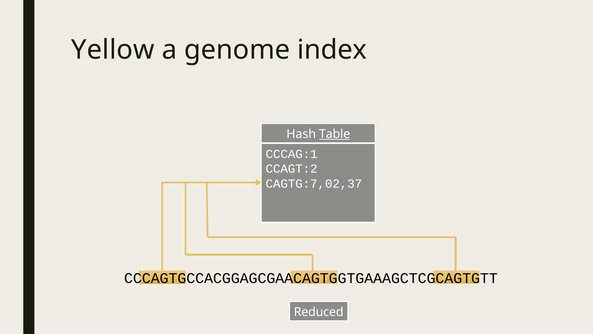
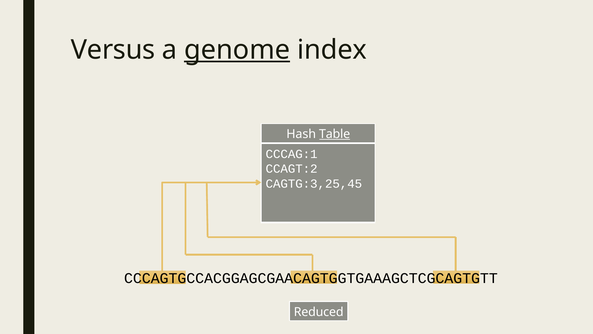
Yellow: Yellow -> Versus
genome underline: none -> present
CAGTG:7,02,37: CAGTG:7,02,37 -> CAGTG:3,25,45
